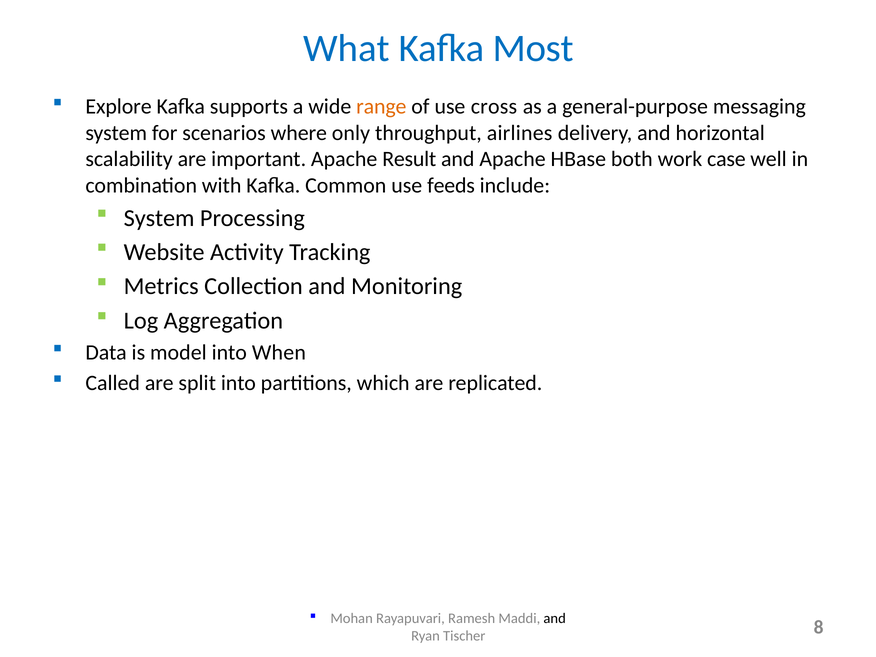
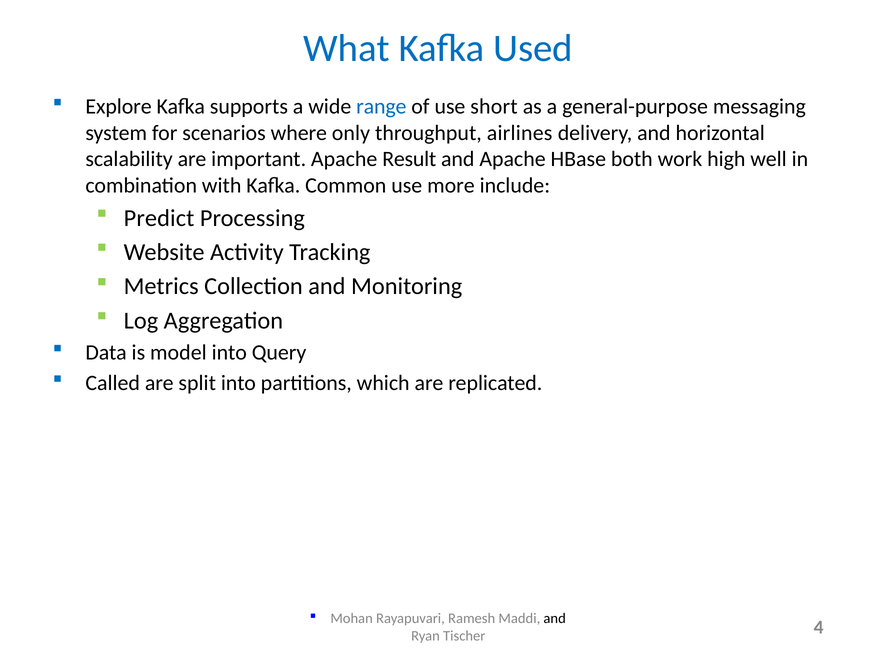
Most: Most -> Used
range colour: orange -> blue
cross: cross -> short
case: case -> high
feeds: feeds -> more
System at (159, 218): System -> Predict
When: When -> Query
8: 8 -> 4
